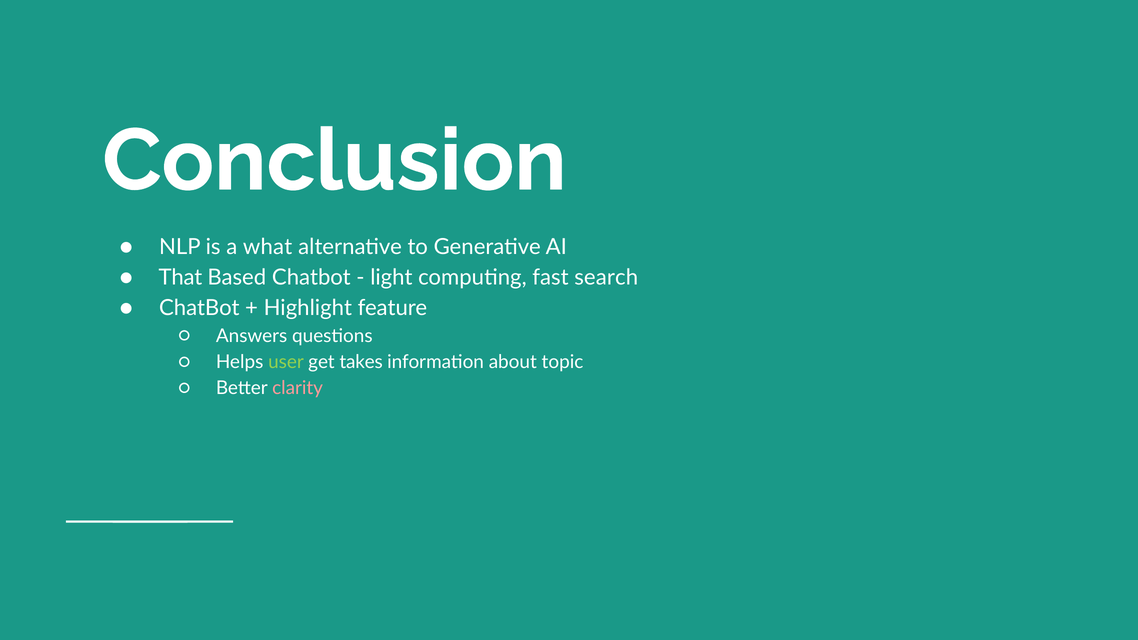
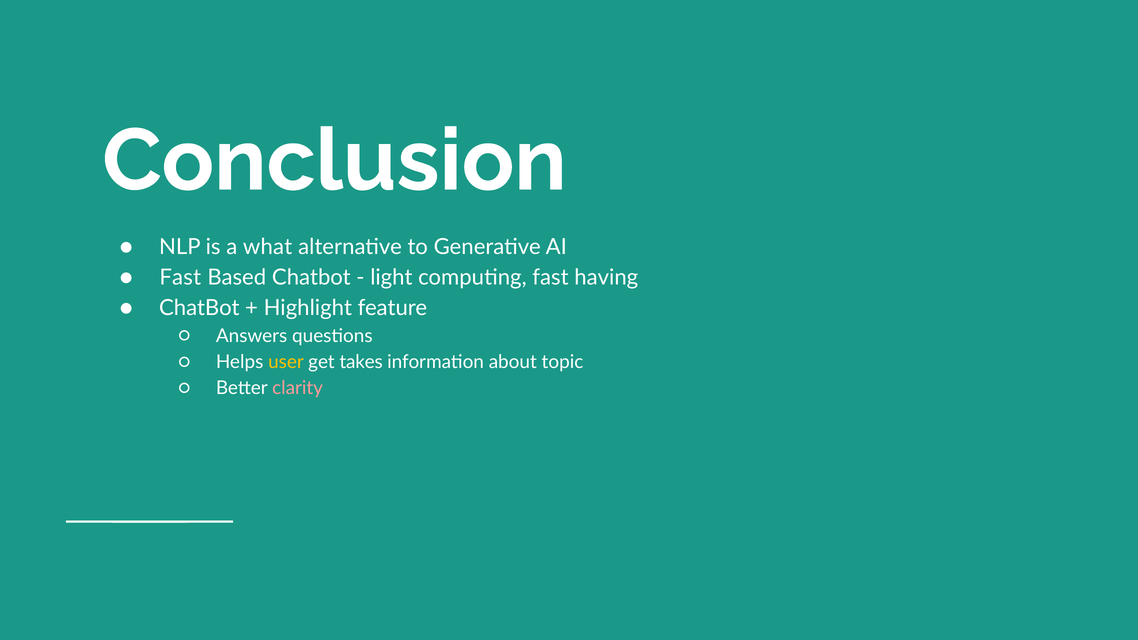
That at (180, 278): That -> Fast
search: search -> having
user colour: light green -> yellow
